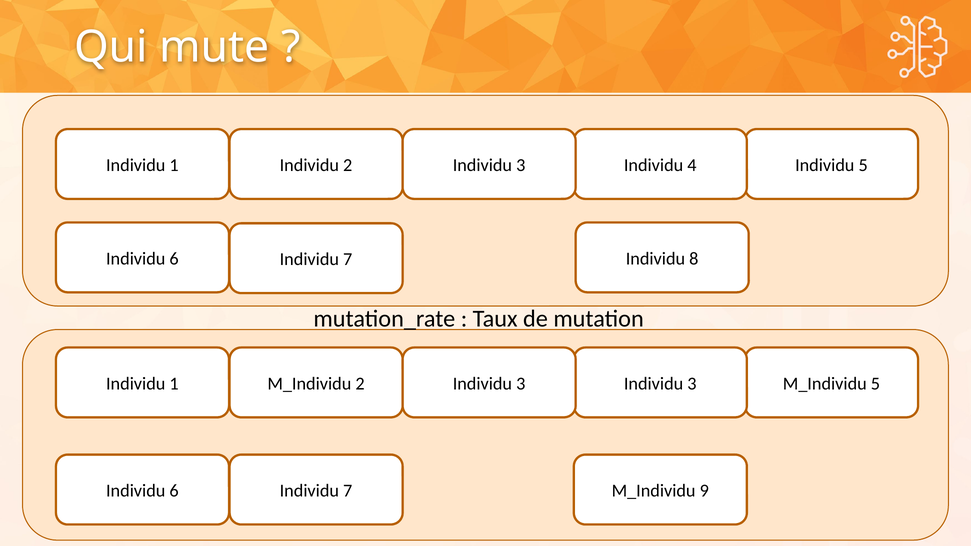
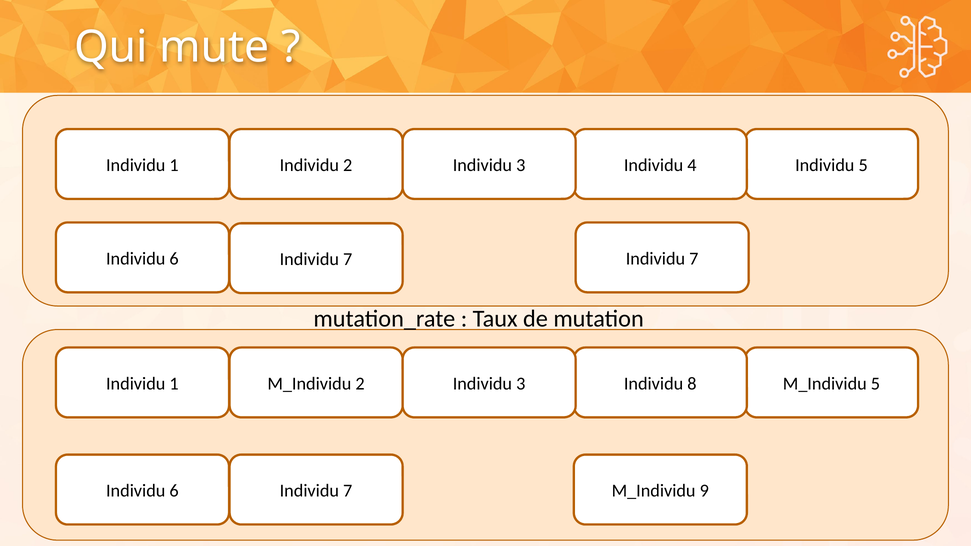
7 Individu 8: 8 -> 7
3 at (692, 384): 3 -> 8
